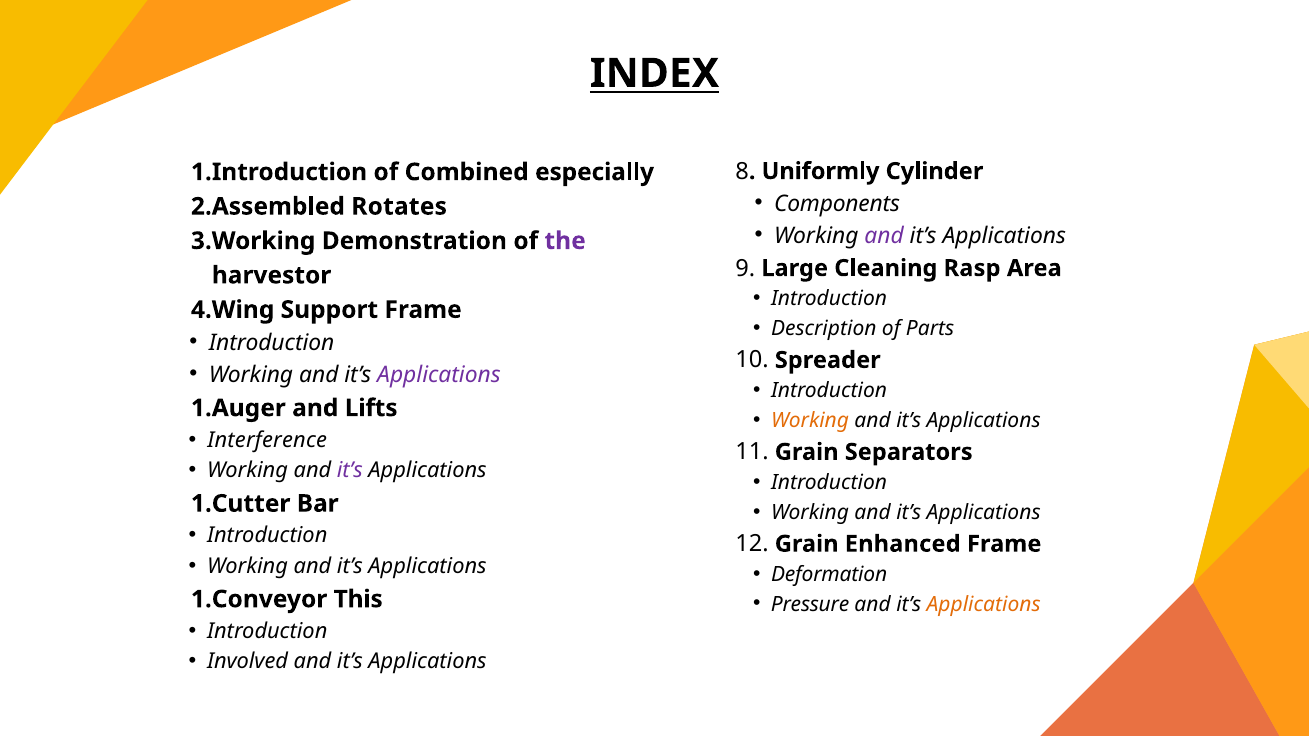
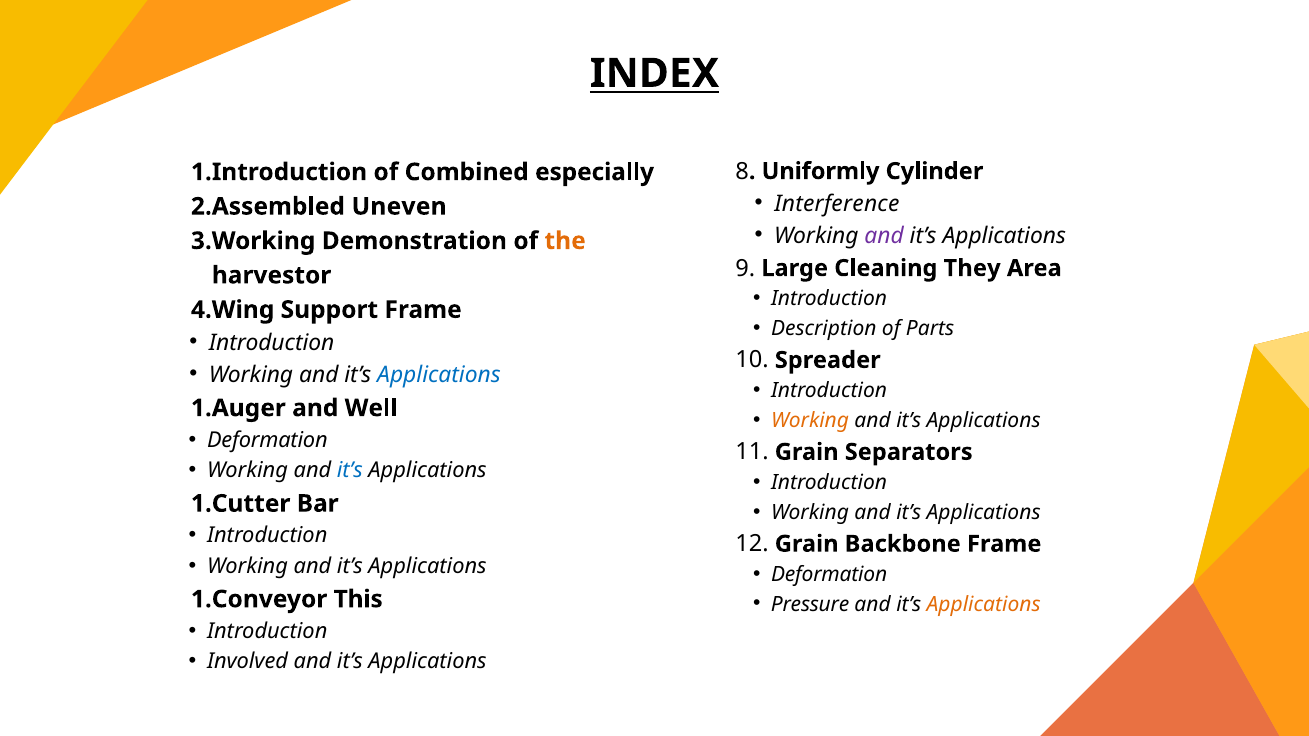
Components: Components -> Interference
Rotates: Rotates -> Uneven
the colour: purple -> orange
Rasp: Rasp -> They
Applications at (439, 375) colour: purple -> blue
Lifts: Lifts -> Well
Interference at (267, 440): Interference -> Deformation
it’s at (350, 471) colour: purple -> blue
Enhanced: Enhanced -> Backbone
